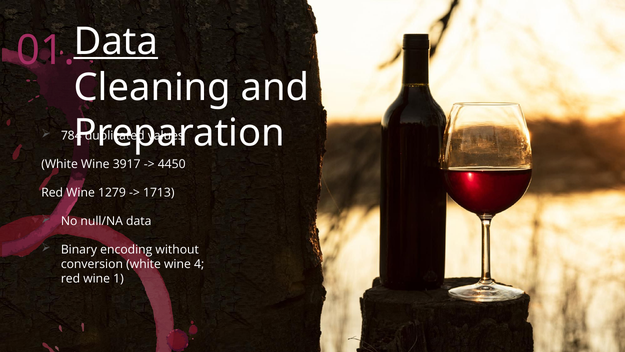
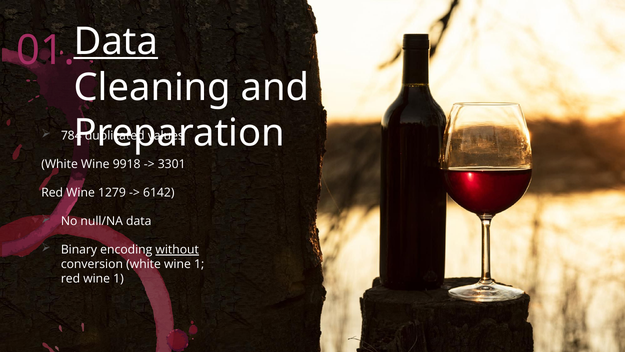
3917: 3917 -> 9918
4450: 4450 -> 3301
1713: 1713 -> 6142
without underline: none -> present
white wine 4: 4 -> 1
